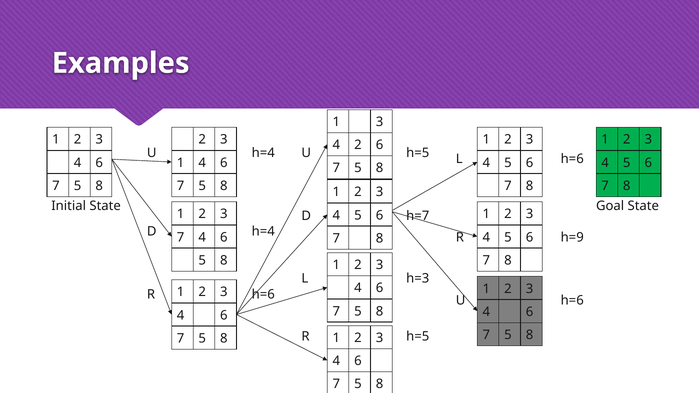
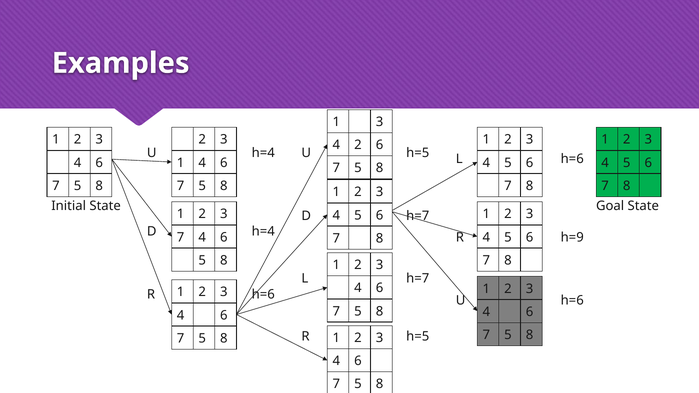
L h=3: h=3 -> h=7
